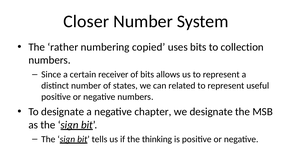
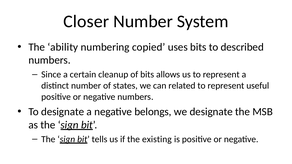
rather: rather -> ability
collection: collection -> described
receiver: receiver -> cleanup
chapter: chapter -> belongs
thinking: thinking -> existing
